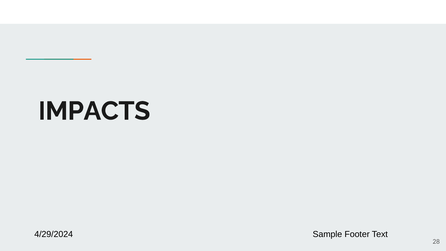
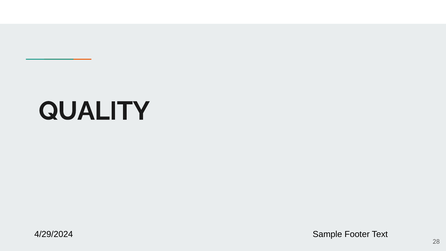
IMPACTS: IMPACTS -> QUALITY
